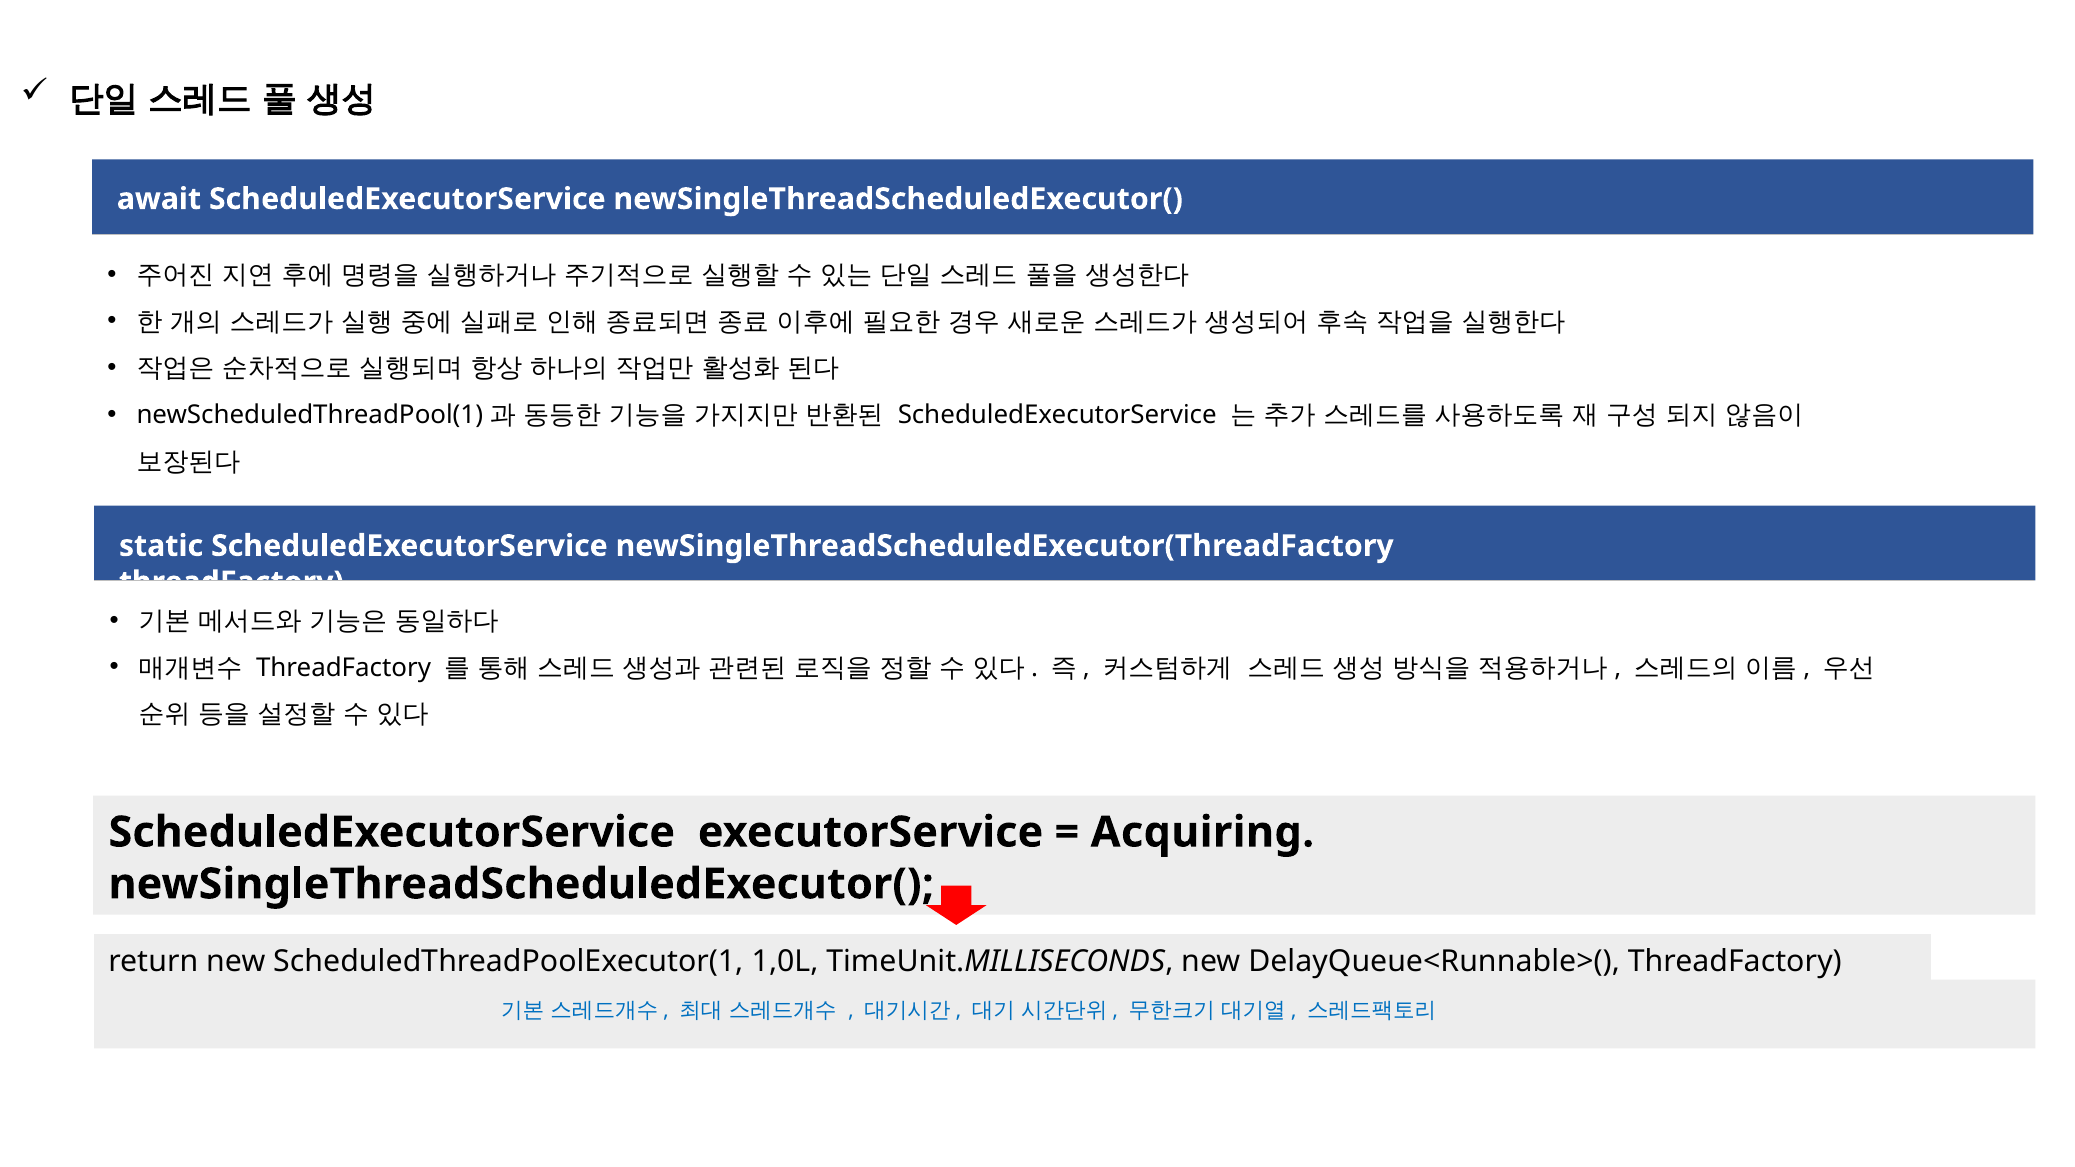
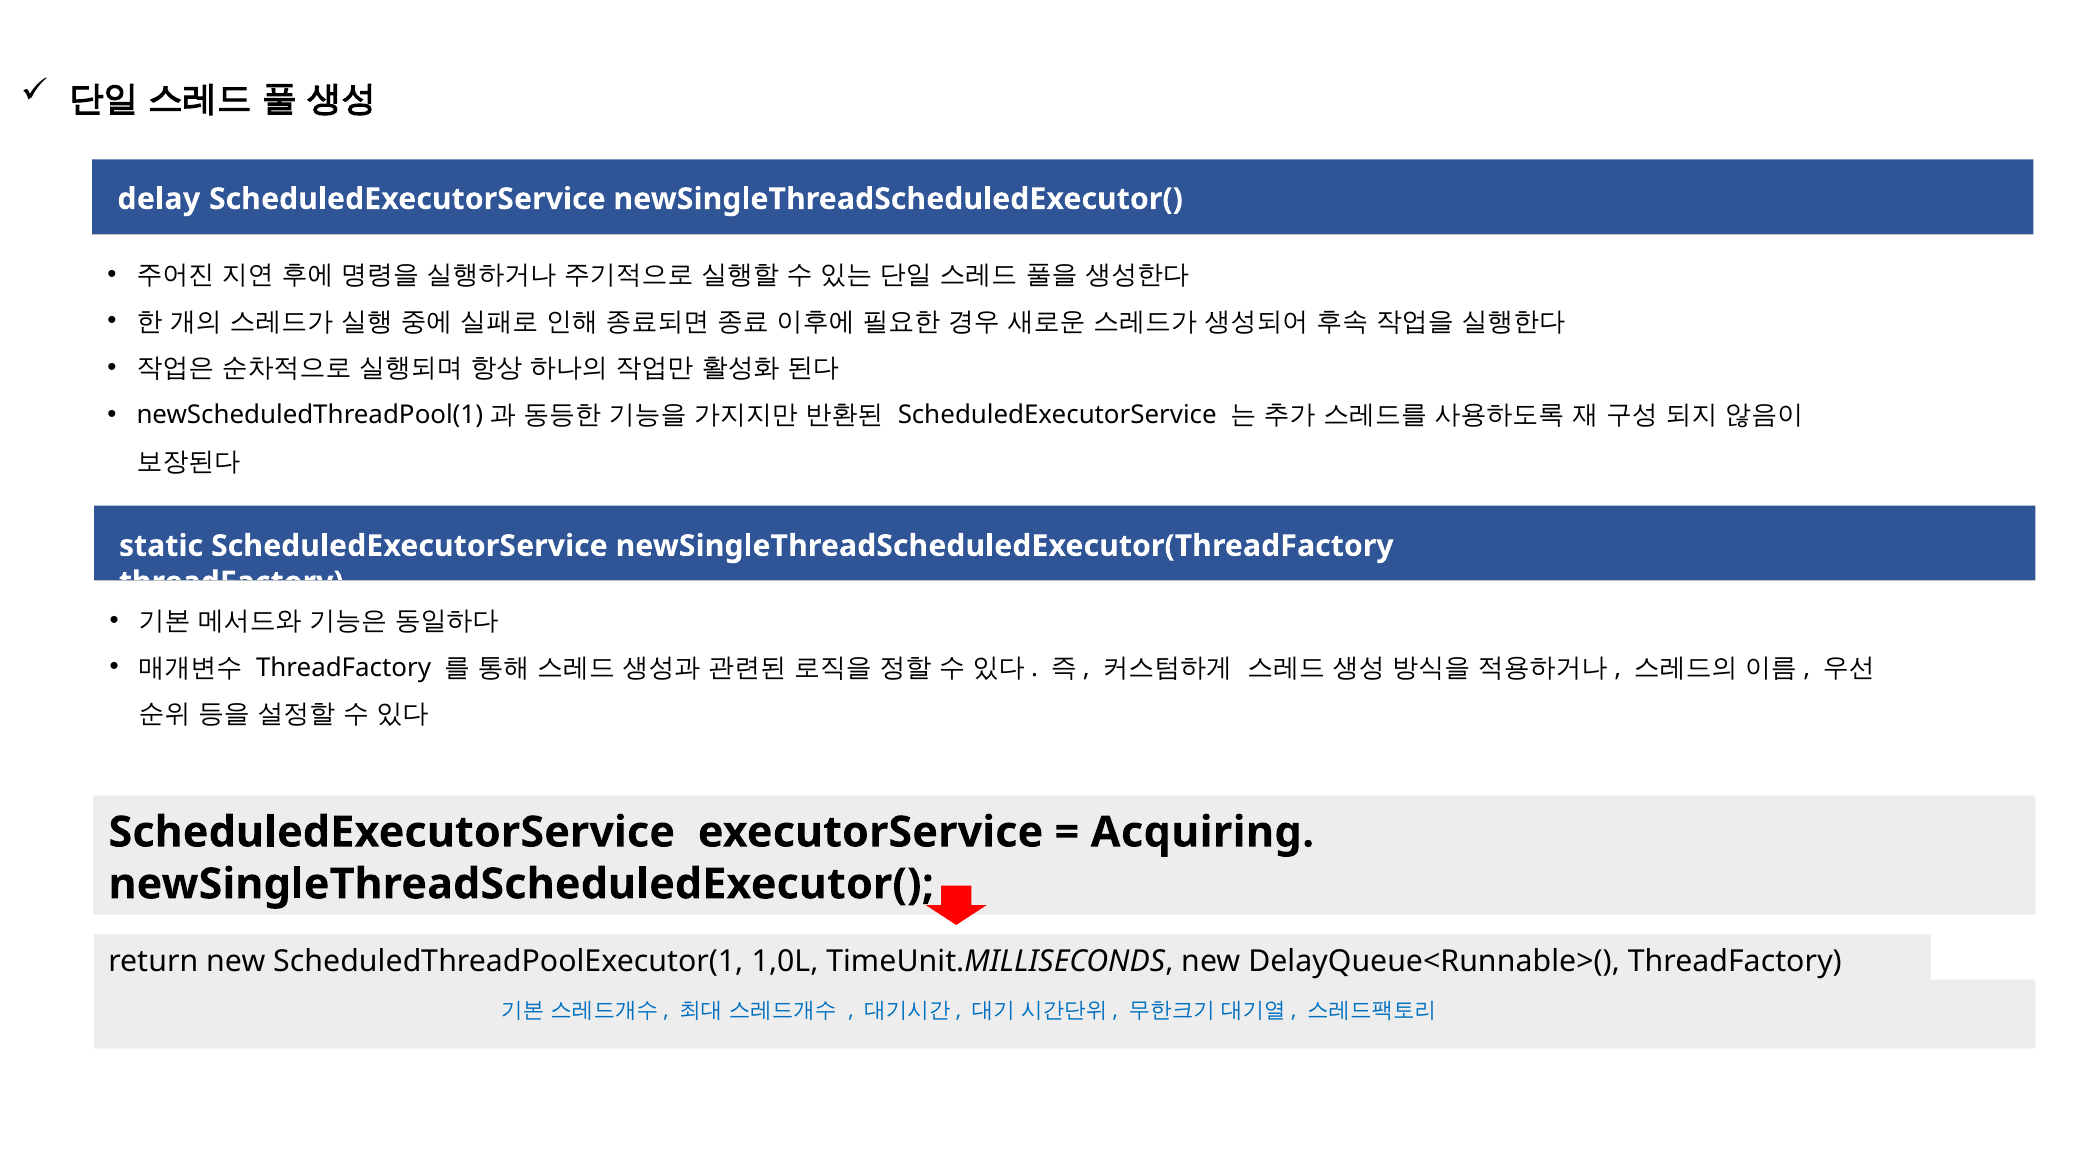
await: await -> delay
